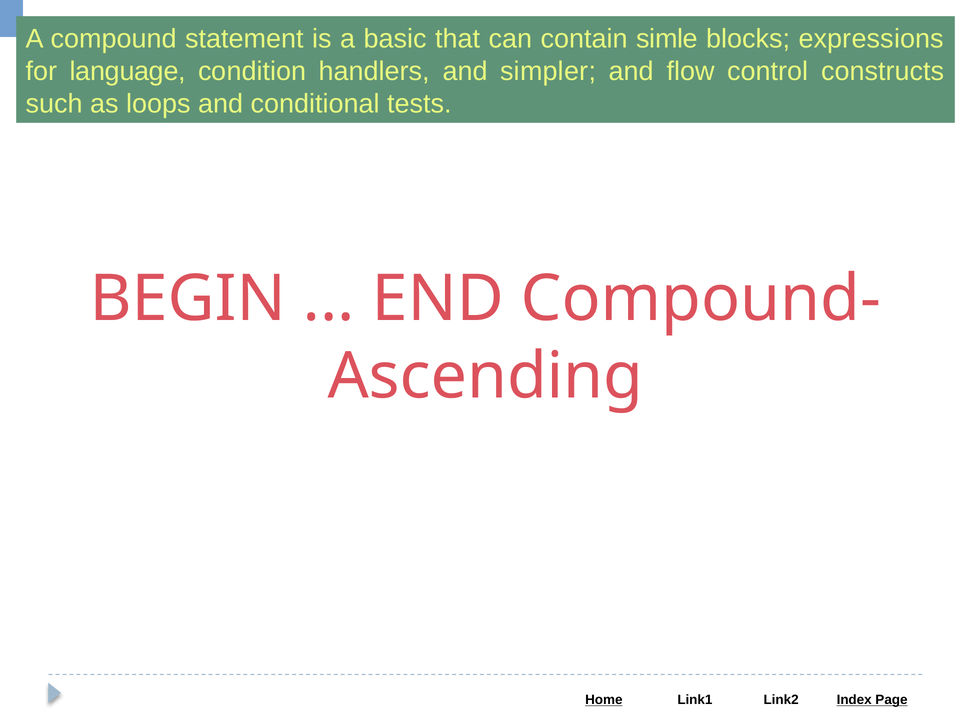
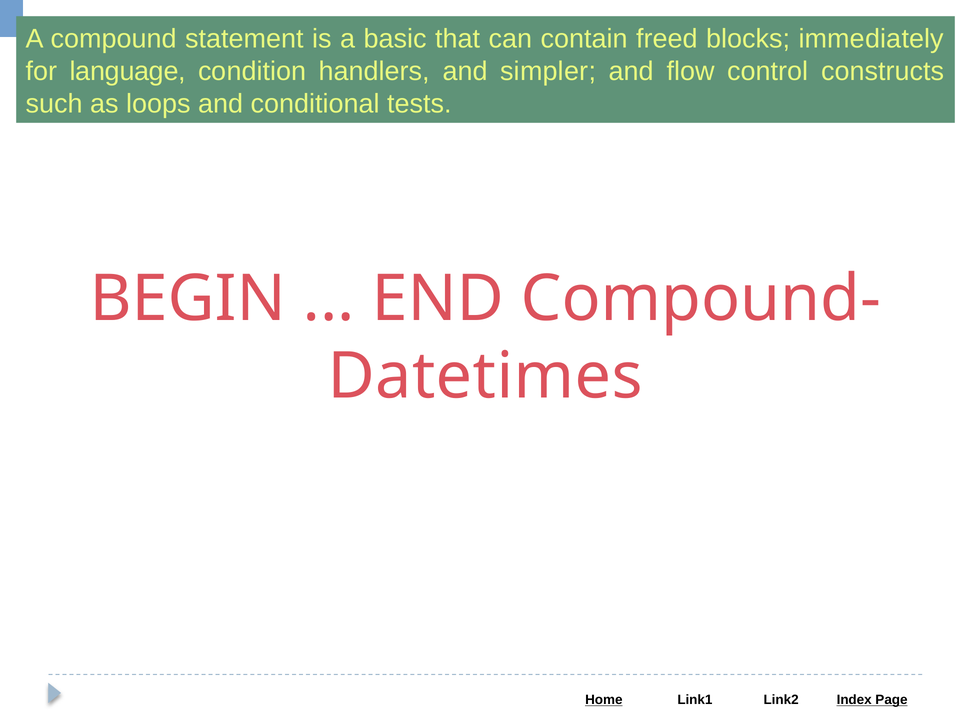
simle: simle -> freed
expressions: expressions -> immediately
Ascending: Ascending -> Datetimes
